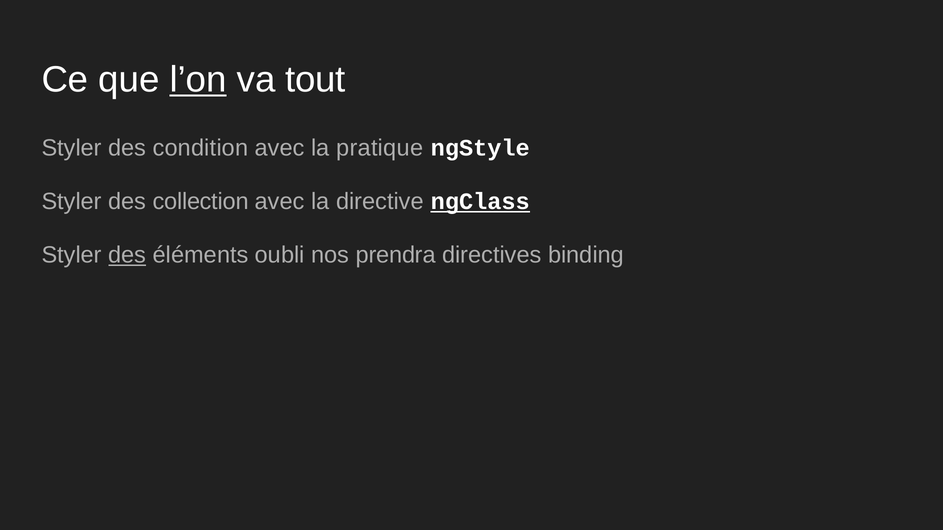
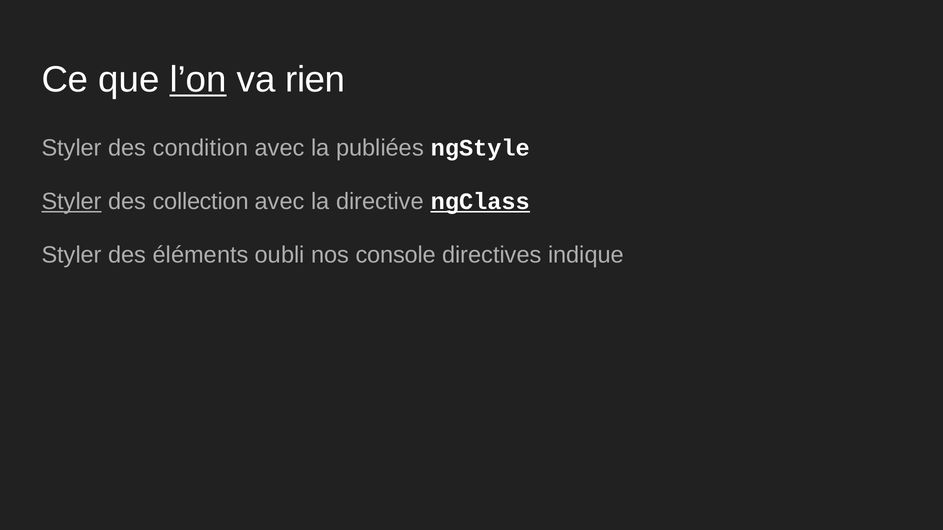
tout: tout -> rien
pratique: pratique -> publiées
Styler at (72, 202) underline: none -> present
des at (127, 255) underline: present -> none
prendra: prendra -> console
binding: binding -> indique
